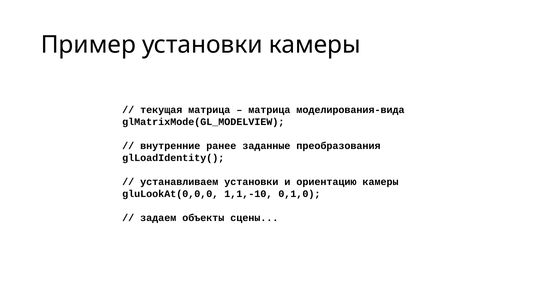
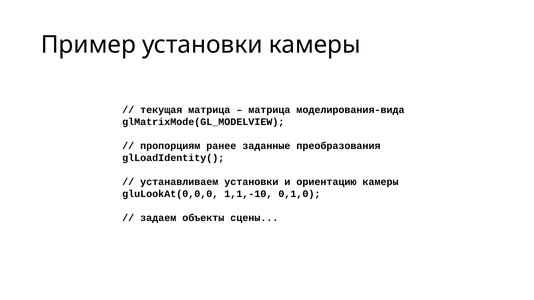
внутренние: внутренние -> пропорциям
